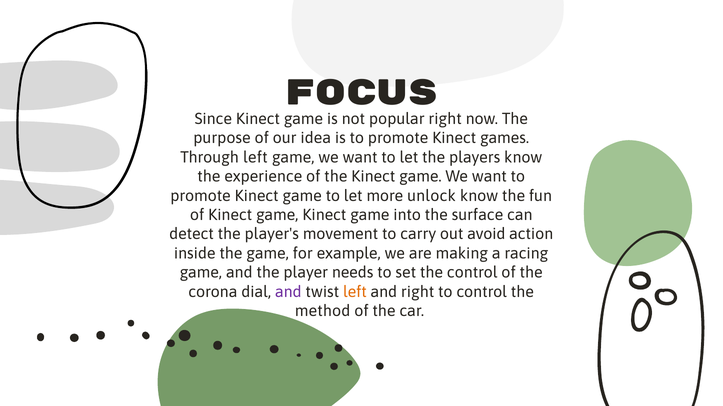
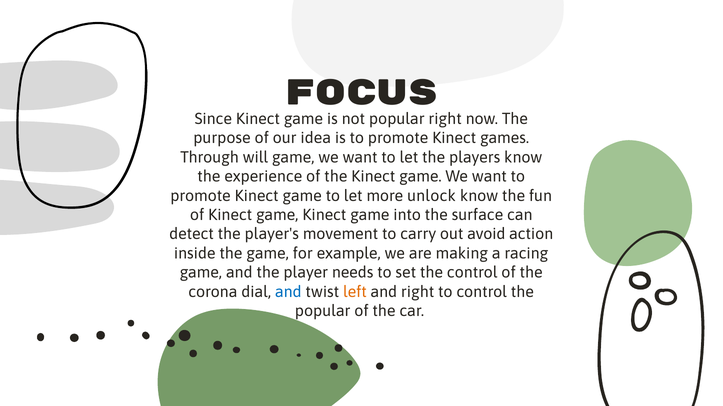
Through left: left -> will
and at (288, 292) colour: purple -> blue
method at (323, 312): method -> popular
